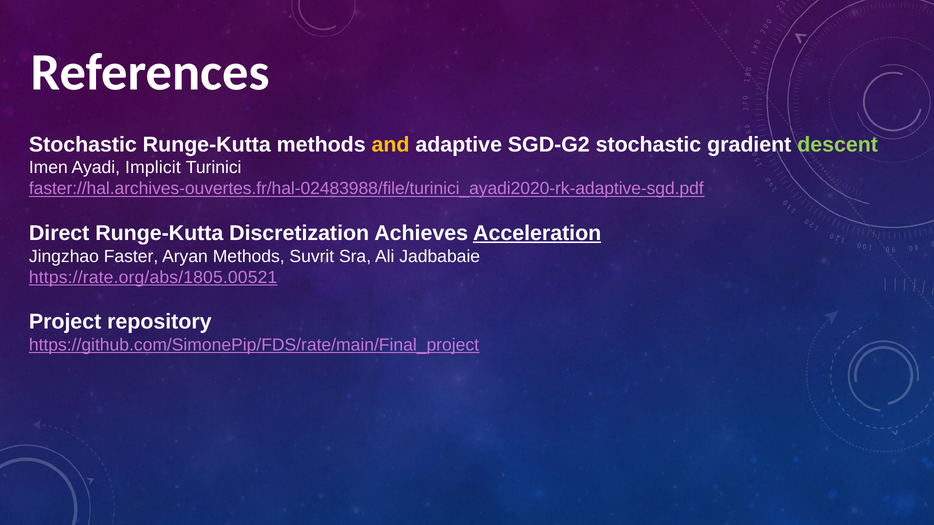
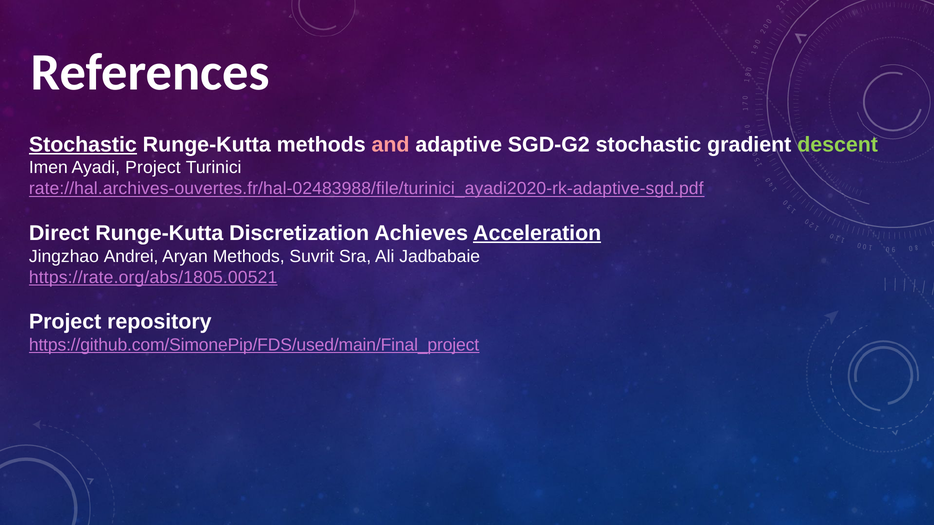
Stochastic at (83, 145) underline: none -> present
and colour: yellow -> pink
Ayadi Implicit: Implicit -> Project
faster://hal.archives-ouvertes.fr/hal-02483988/file/turinici_ayadi2020-rk-adaptive-sgd.pdf: faster://hal.archives-ouvertes.fr/hal-02483988/file/turinici_ayadi2020-rk-adaptive-sgd.pdf -> rate://hal.archives-ouvertes.fr/hal-02483988/file/turinici_ayadi2020-rk-adaptive-sgd.pdf
Faster: Faster -> Andrei
https://github.com/SimonePip/FDS/rate/main/Final_project: https://github.com/SimonePip/FDS/rate/main/Final_project -> https://github.com/SimonePip/FDS/used/main/Final_project
